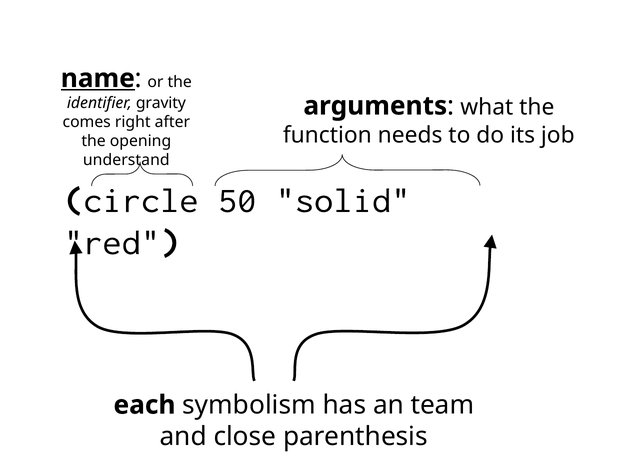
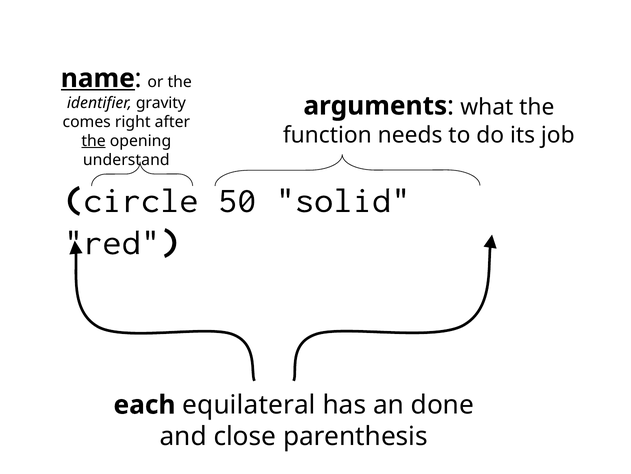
the at (94, 141) underline: none -> present
symbolism: symbolism -> equilateral
team: team -> done
